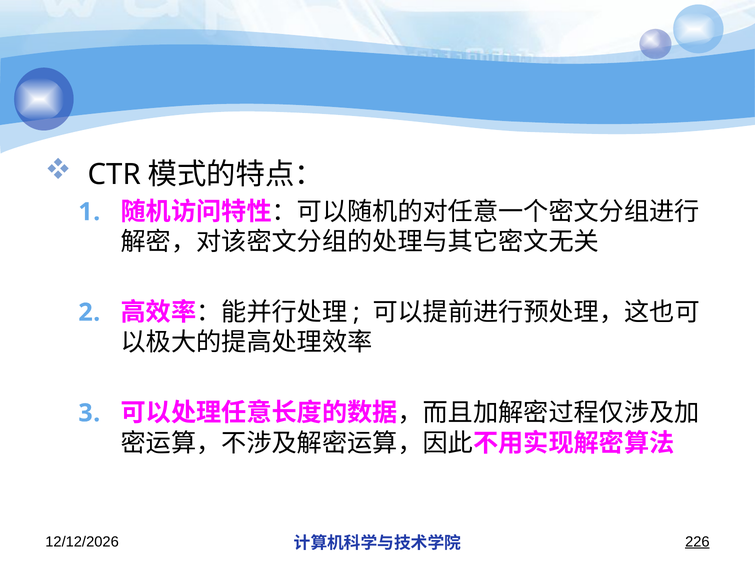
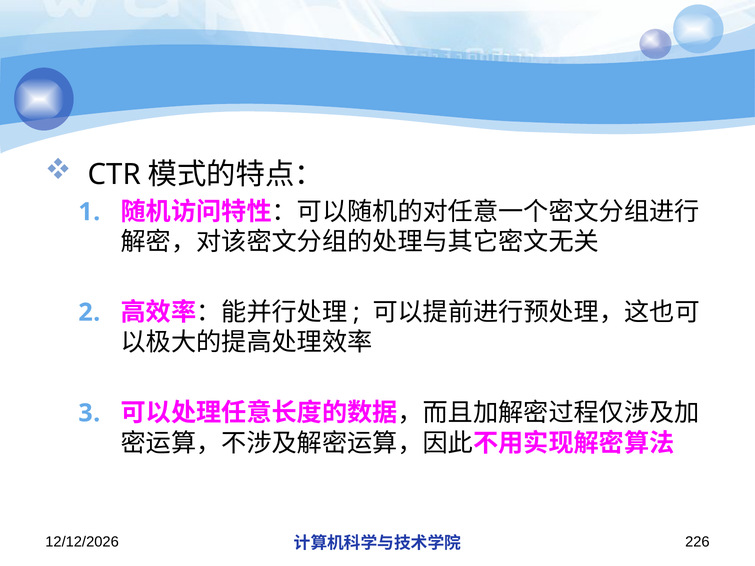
226 underline: present -> none
